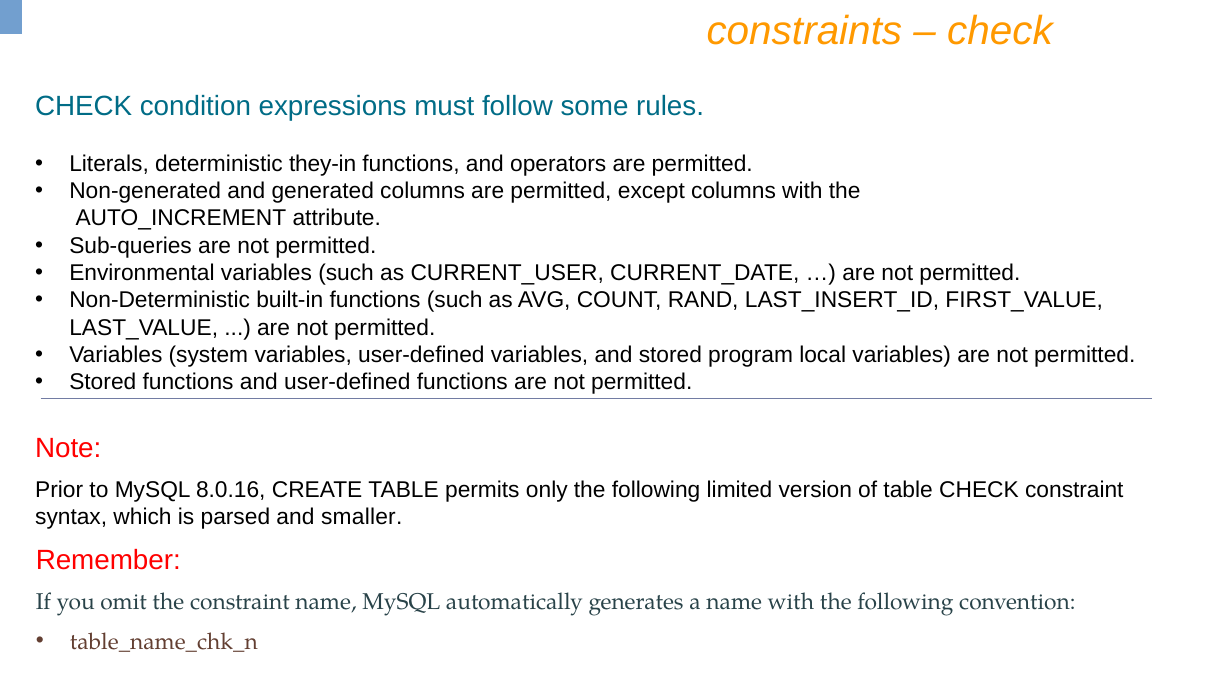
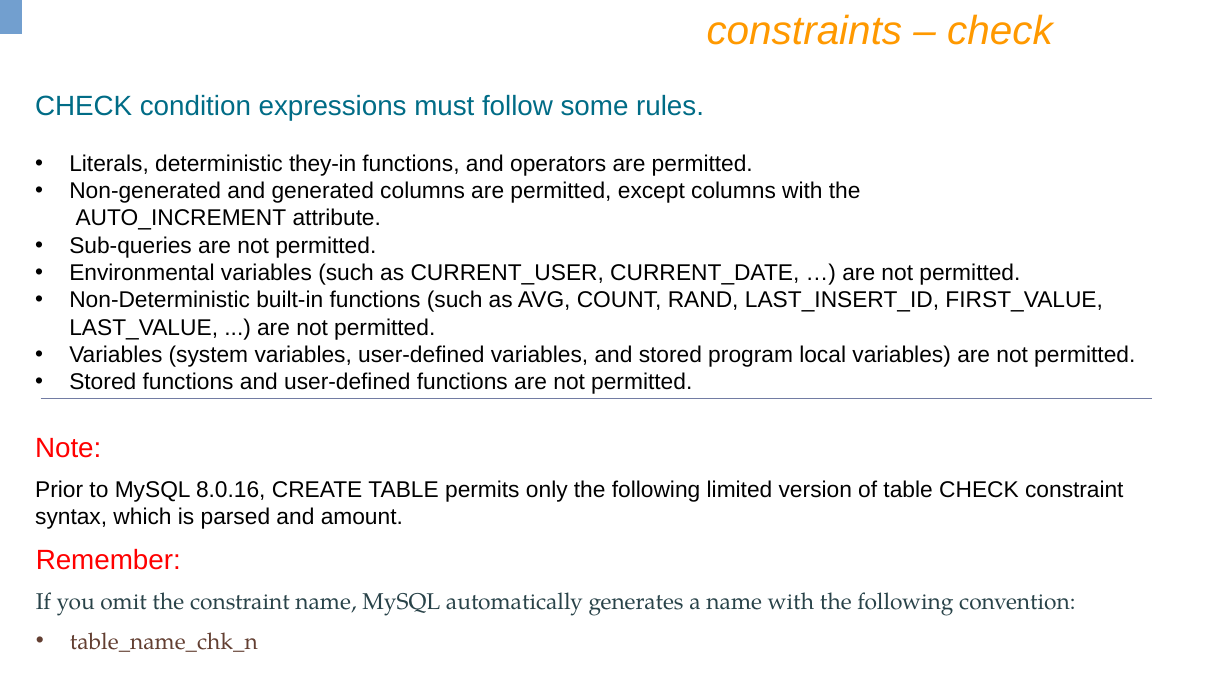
smaller: smaller -> amount
